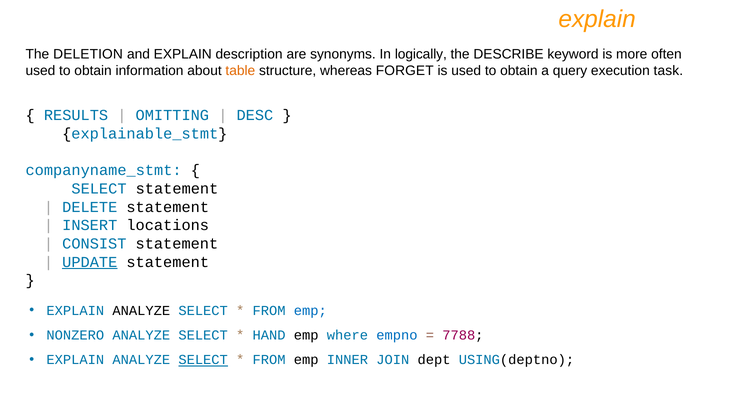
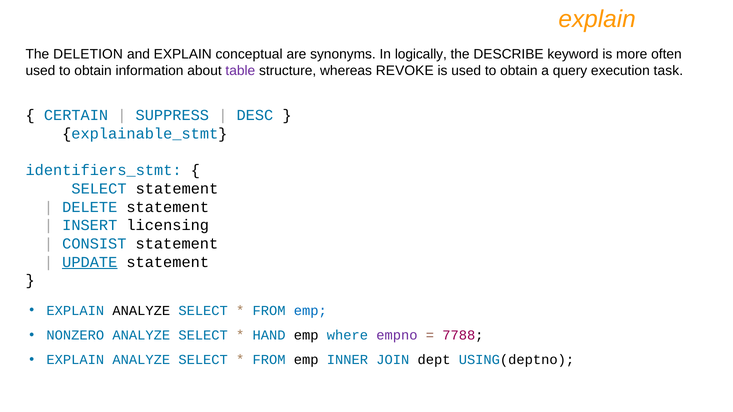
description: description -> conceptual
table colour: orange -> purple
FORGET: FORGET -> REVOKE
RESULTS: RESULTS -> CERTAIN
OMITTING: OMITTING -> SUPPRESS
companyname_stmt: companyname_stmt -> identifiers_stmt
locations: locations -> licensing
empno colour: blue -> purple
SELECT at (203, 360) underline: present -> none
